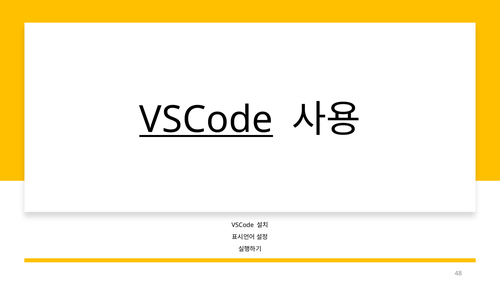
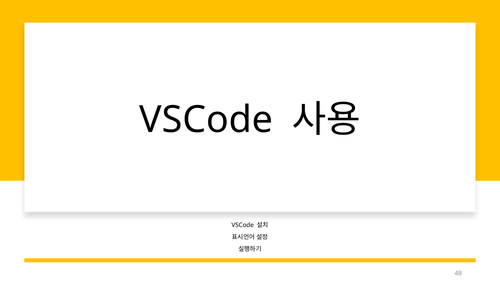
VSCode at (206, 120) underline: present -> none
